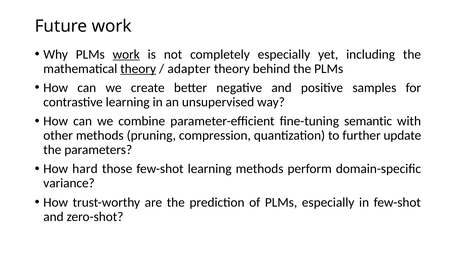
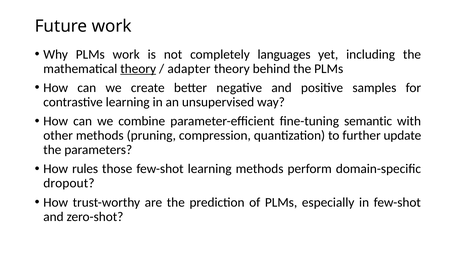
work at (126, 54) underline: present -> none
completely especially: especially -> languages
hard: hard -> rules
variance: variance -> dropout
